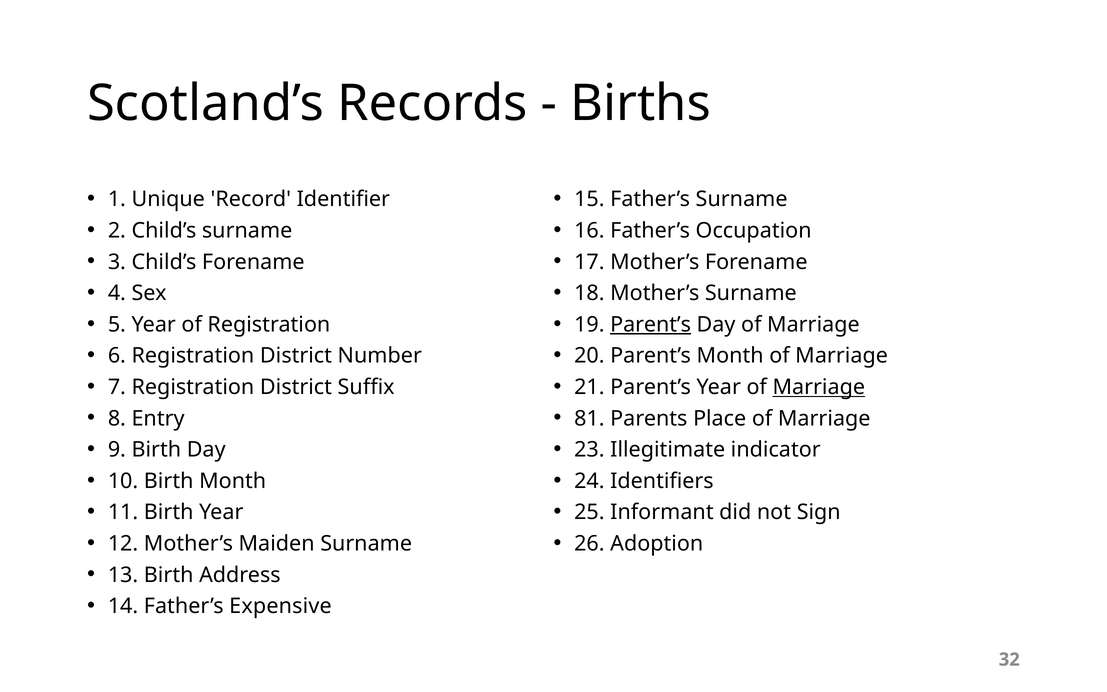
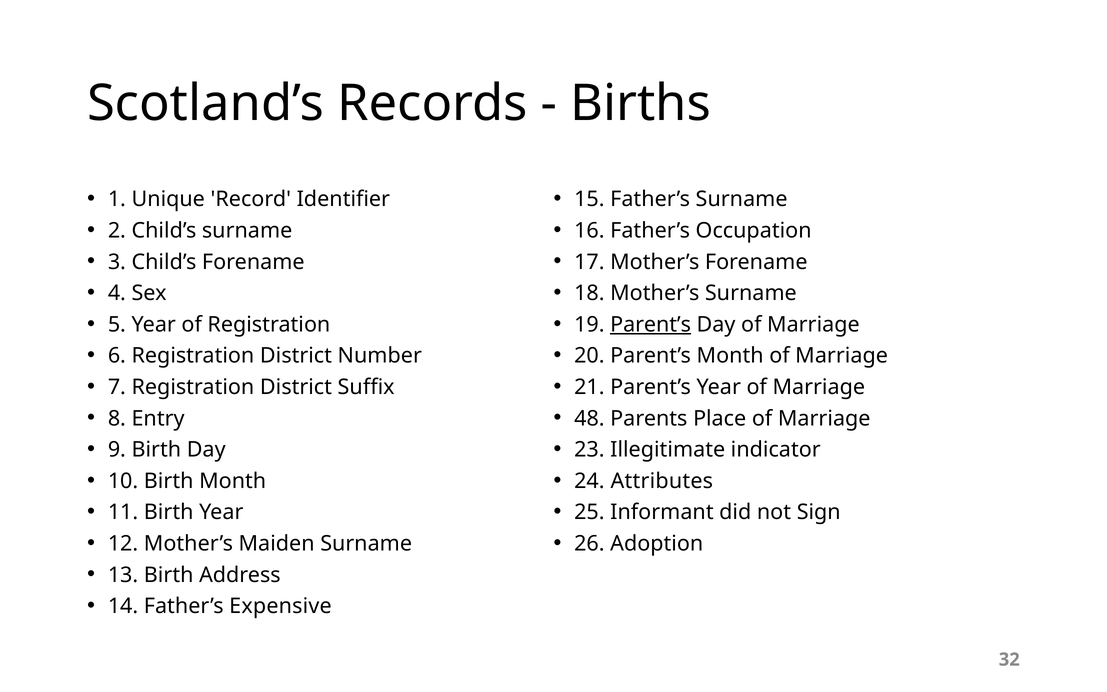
Marriage at (819, 387) underline: present -> none
81: 81 -> 48
Identifiers: Identifiers -> Attributes
